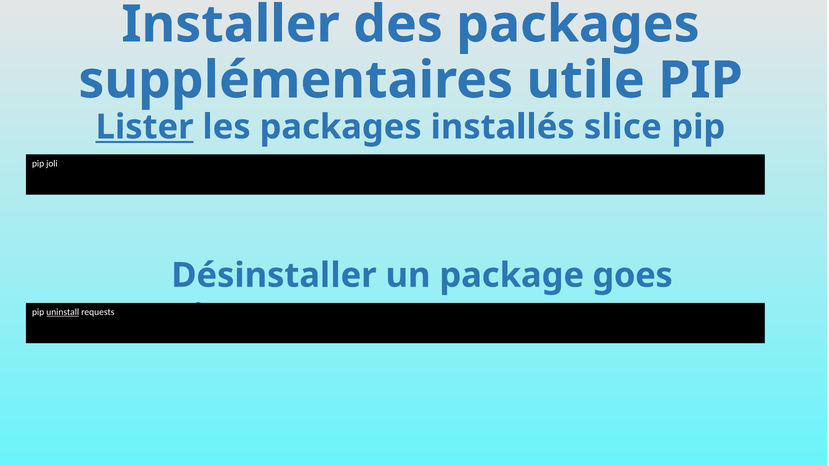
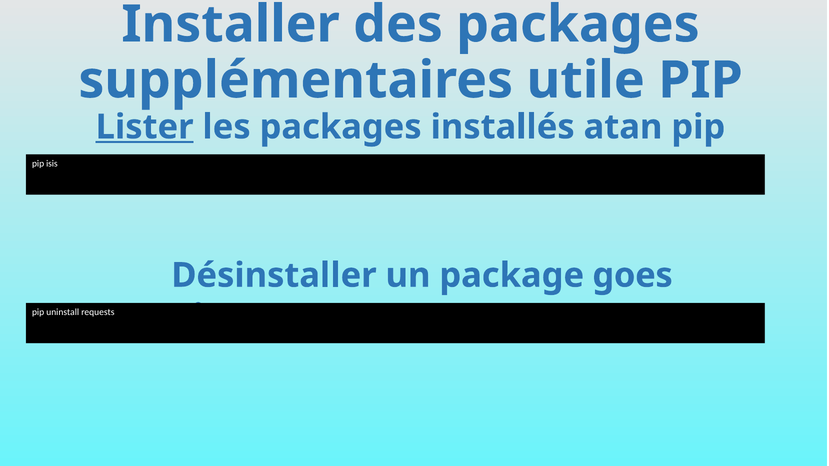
slice: slice -> atan
joli: joli -> isis
uninstall underline: present -> none
